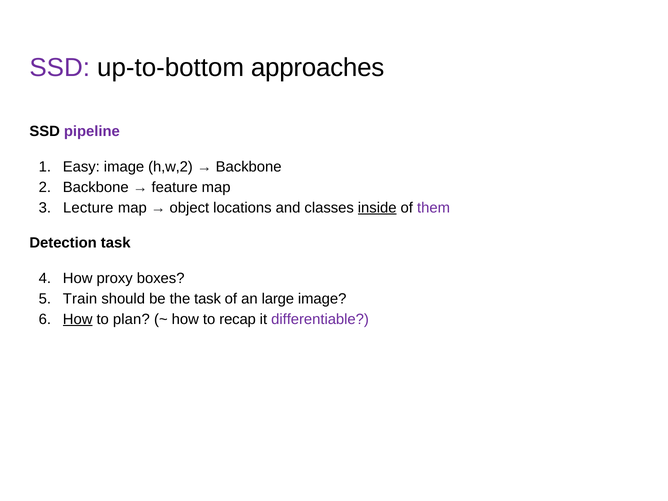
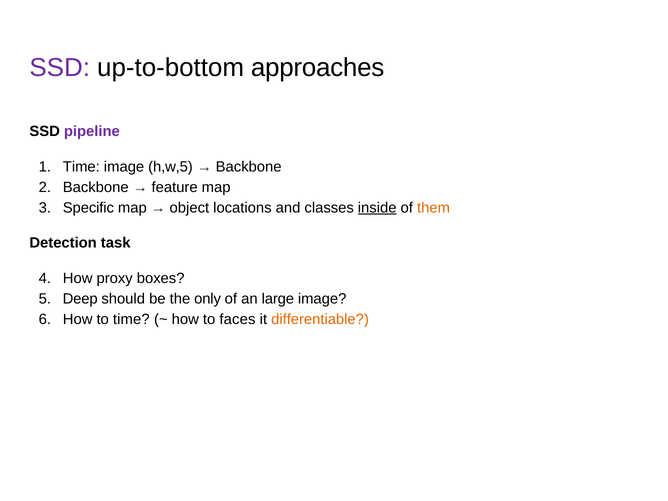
Easy at (81, 167): Easy -> Time
h,w,2: h,w,2 -> h,w,5
Lecture: Lecture -> Specific
them colour: purple -> orange
Train: Train -> Deep
the task: task -> only
How at (78, 319) underline: present -> none
to plan: plan -> time
recap: recap -> faces
differentiable colour: purple -> orange
